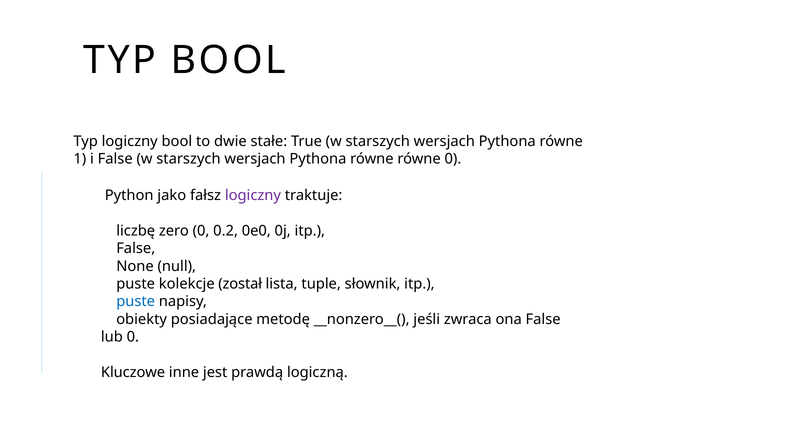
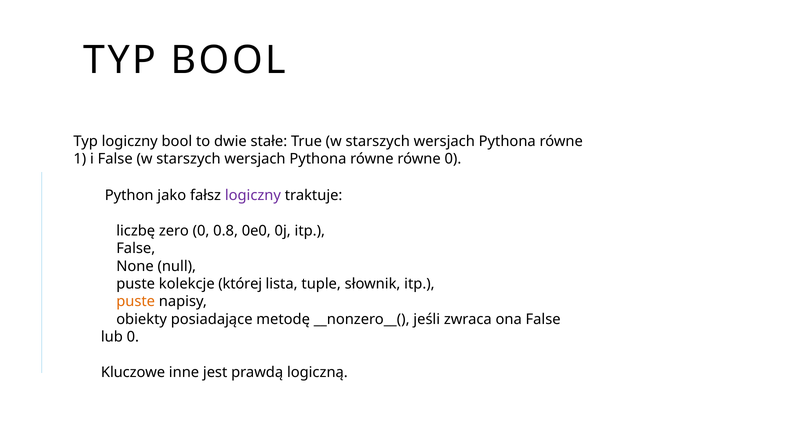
0.2: 0.2 -> 0.8
został: został -> której
puste at (136, 301) colour: blue -> orange
